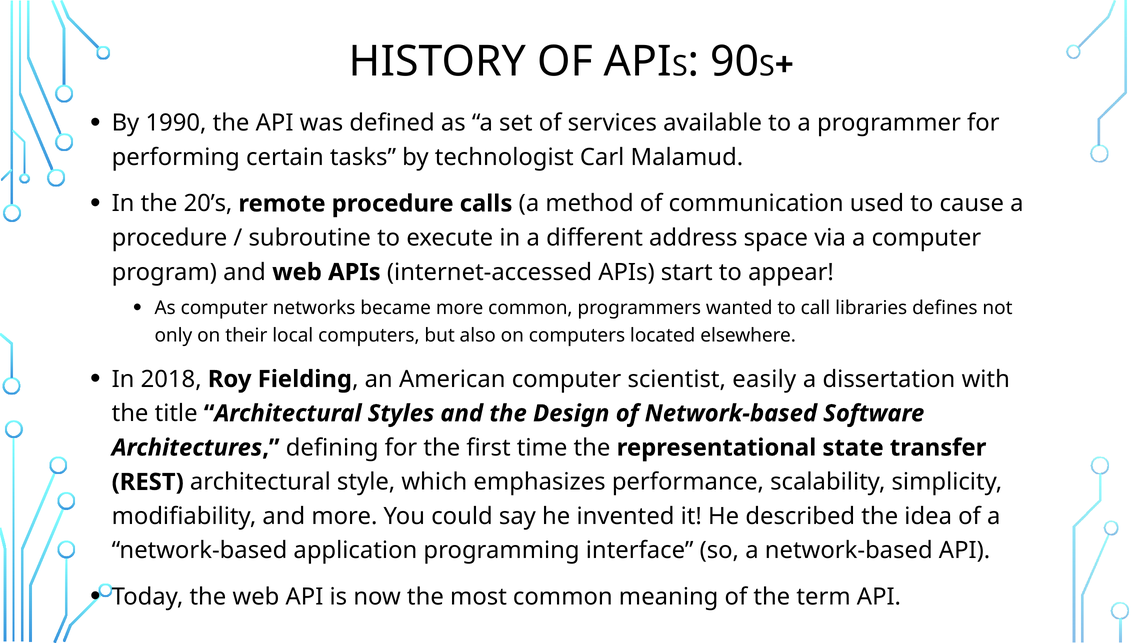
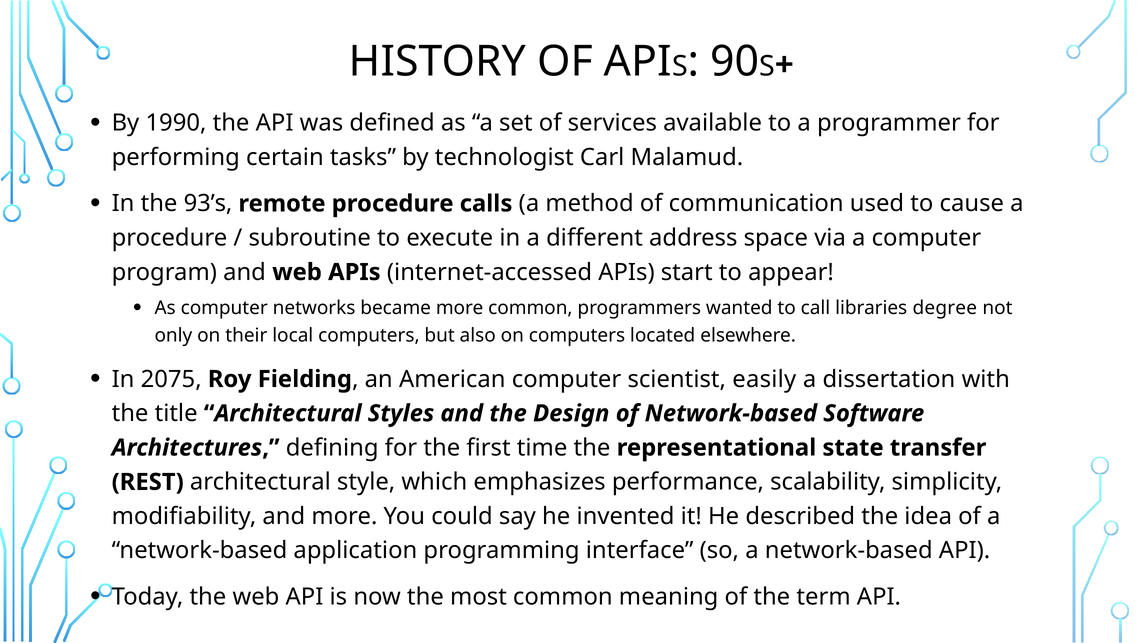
20’s: 20’s -> 93’s
defines: defines -> degree
2018: 2018 -> 2075
